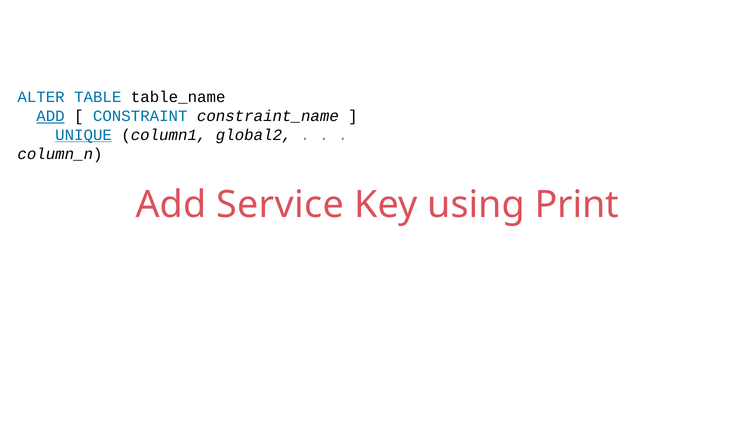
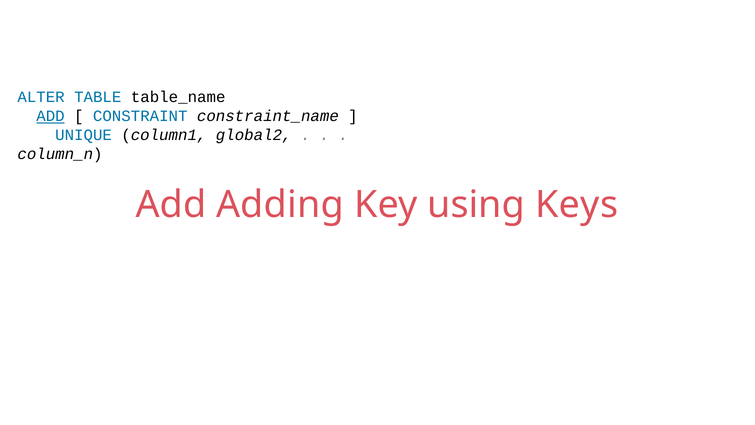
UNIQUE underline: present -> none
Service: Service -> Adding
Print: Print -> Keys
